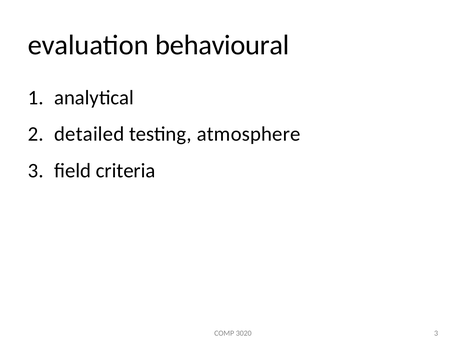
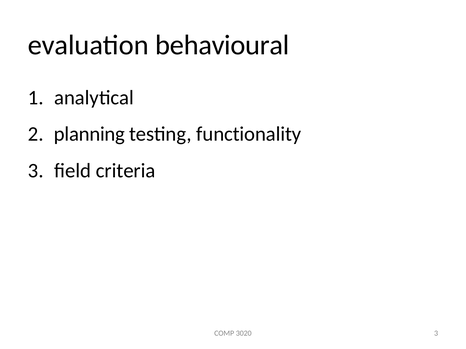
detailed: detailed -> planning
atmosphere: atmosphere -> functionality
